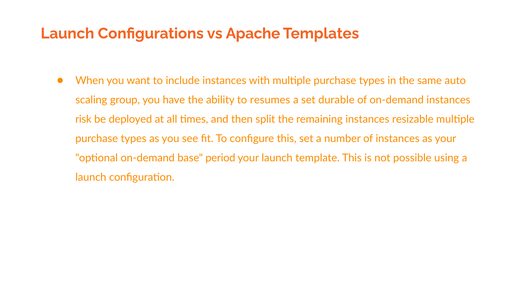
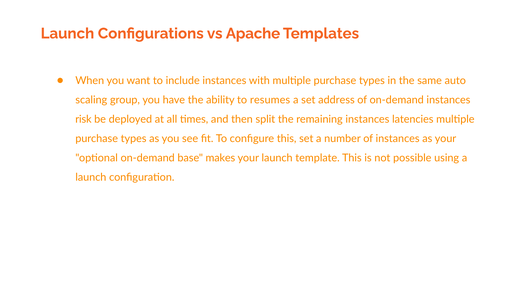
durable: durable -> address
resizable: resizable -> latencies
period: period -> makes
